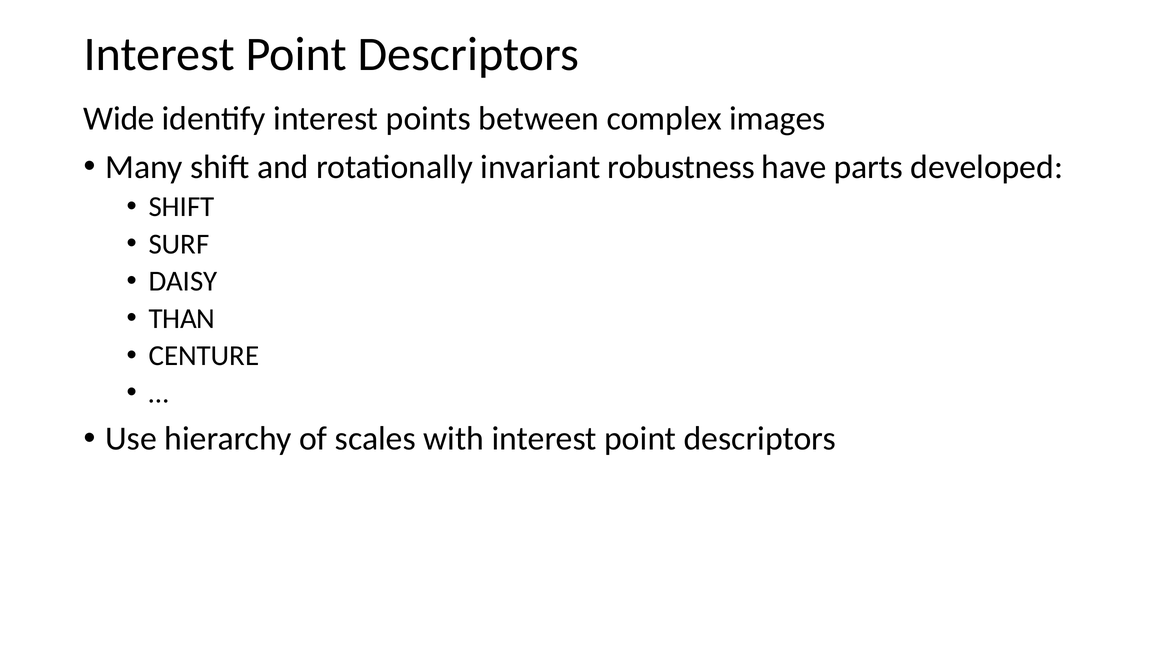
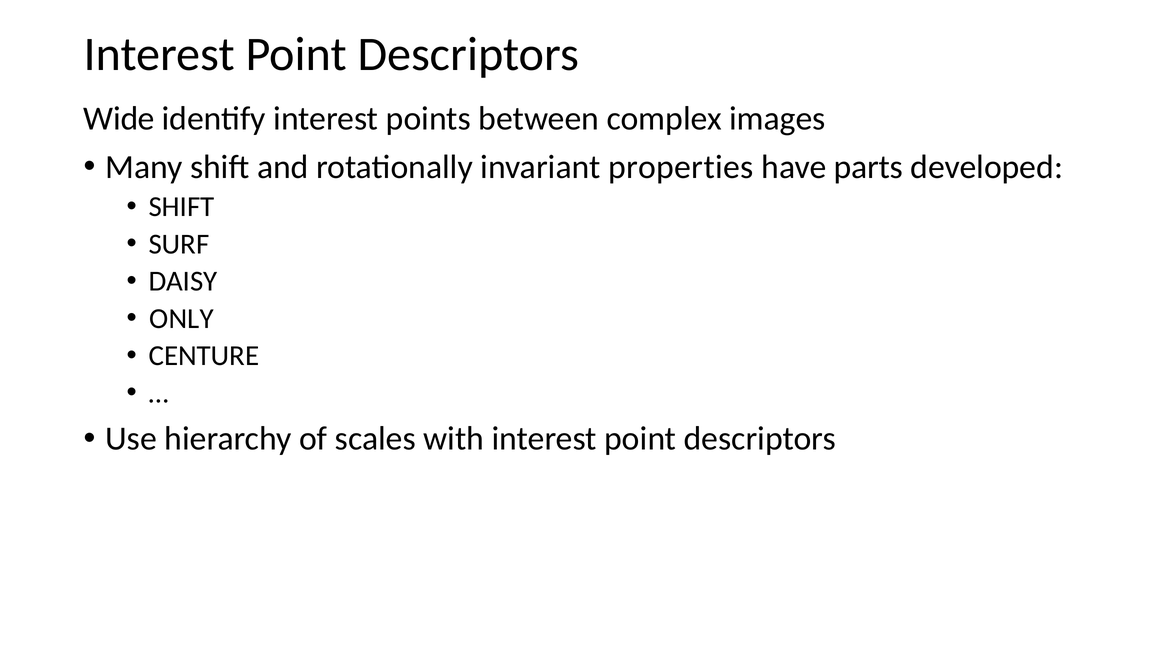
robustness: robustness -> properties
THAN: THAN -> ONLY
